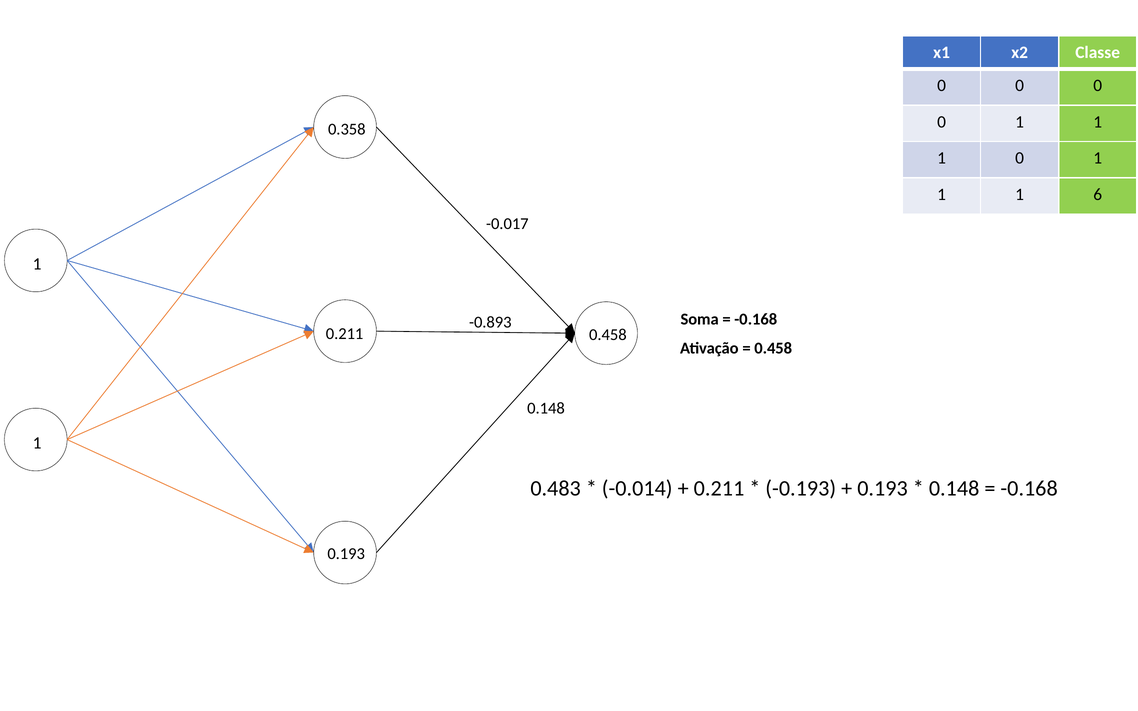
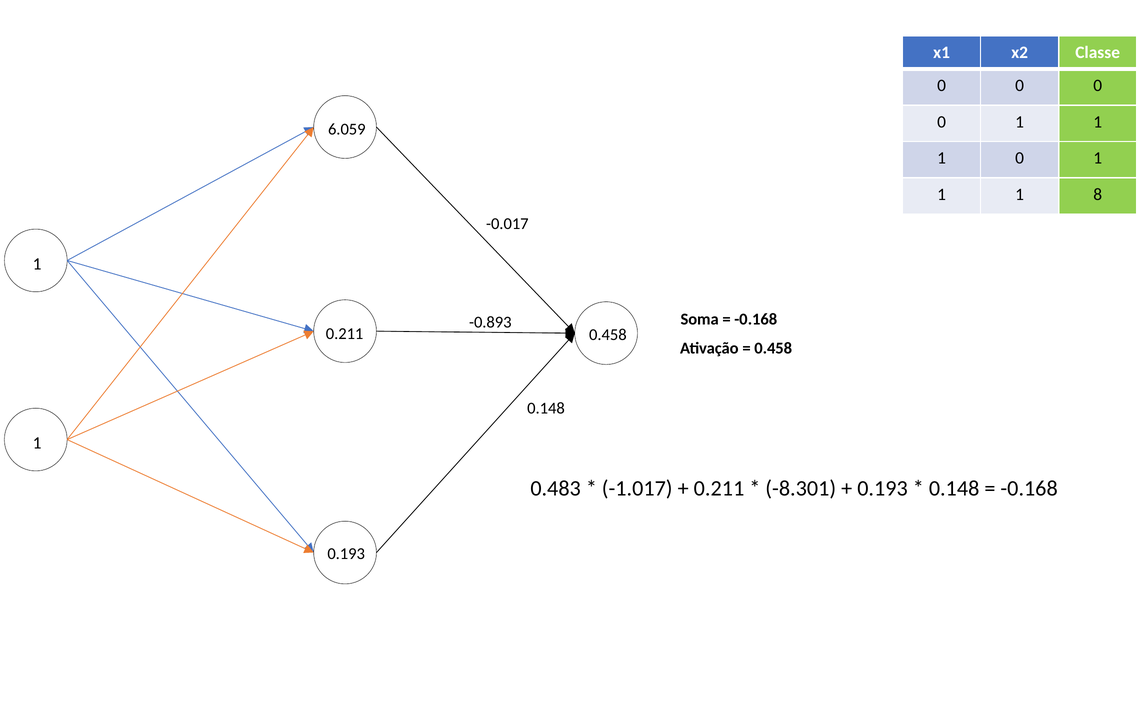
0.358: 0.358 -> 6.059
6: 6 -> 8
-0.014: -0.014 -> -1.017
-0.193: -0.193 -> -8.301
